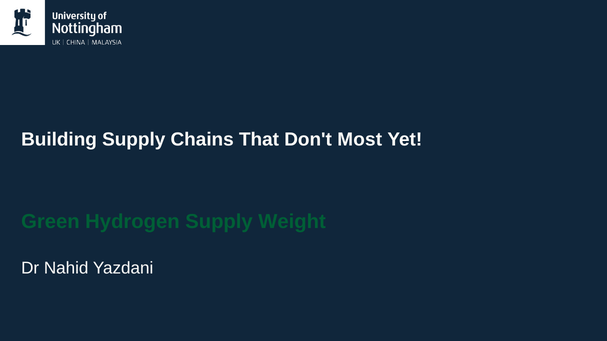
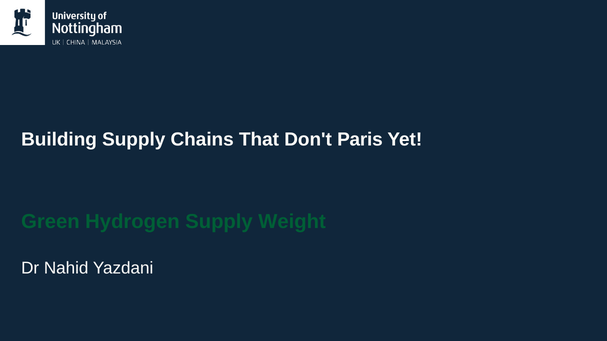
Most: Most -> Paris
